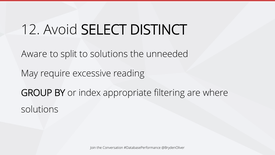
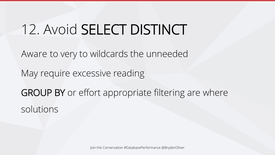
split: split -> very
to solutions: solutions -> wildcards
index: index -> effort
